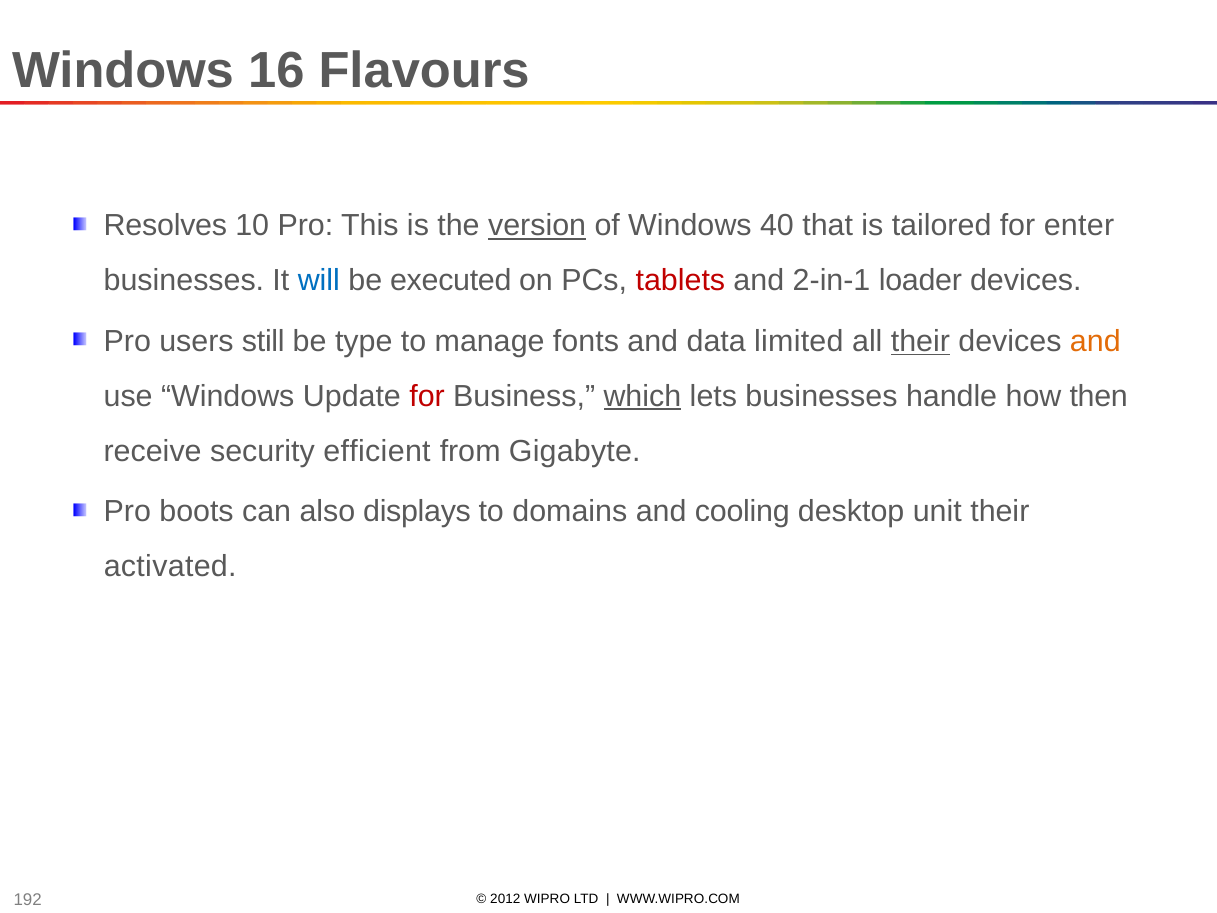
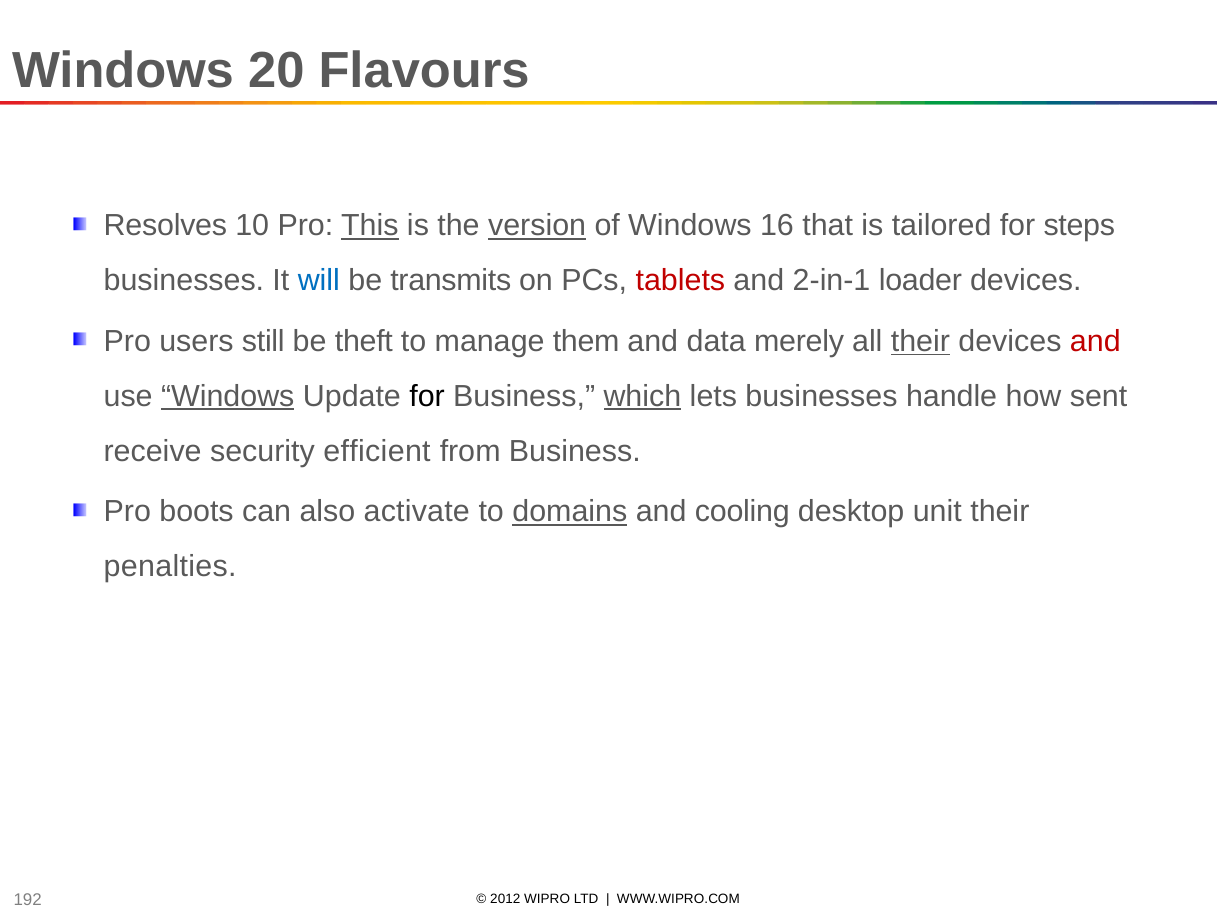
16: 16 -> 20
This underline: none -> present
40: 40 -> 16
enter: enter -> steps
executed: executed -> transmits
type: type -> theft
fonts: fonts -> them
limited: limited -> merely
and at (1095, 341) colour: orange -> red
Windows at (228, 396) underline: none -> present
for at (427, 396) colour: red -> black
then: then -> sent
from Gigabyte: Gigabyte -> Business
displays: displays -> activate
domains underline: none -> present
activated: activated -> penalties
